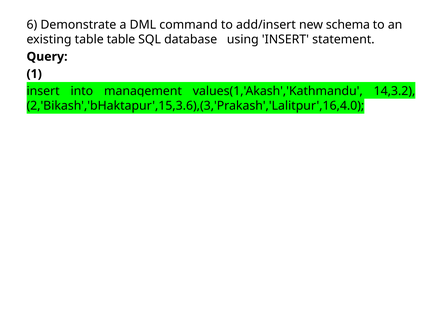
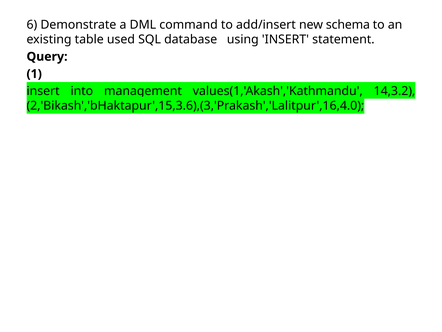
table table: table -> used
